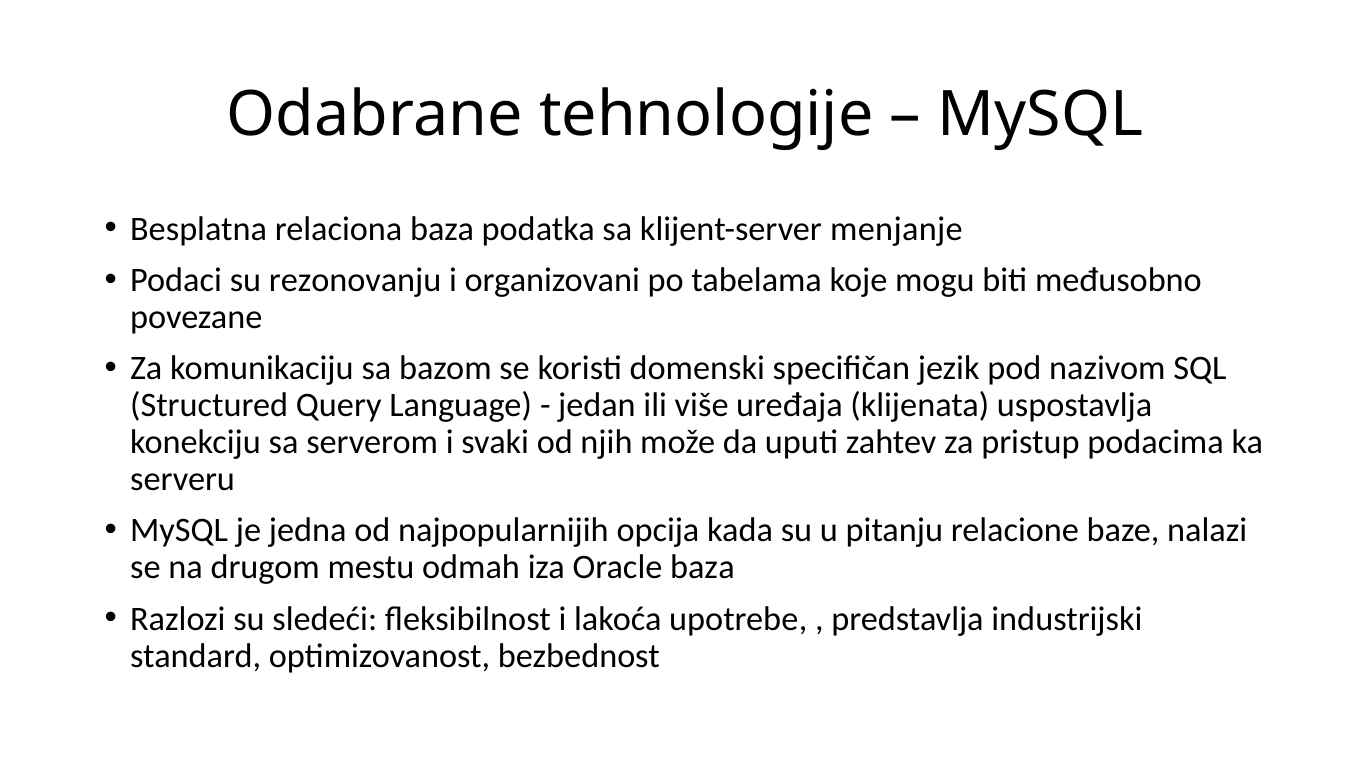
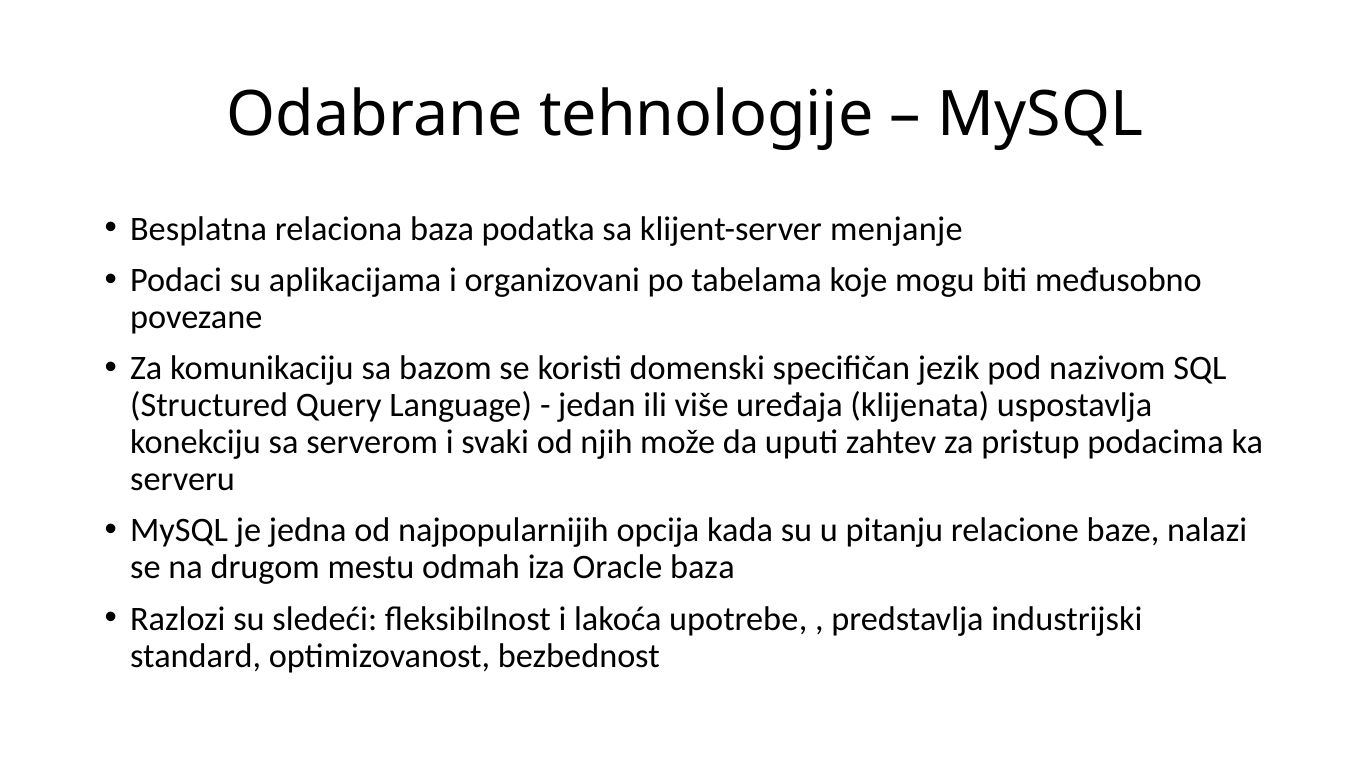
rezonovanju: rezonovanju -> aplikacijama
